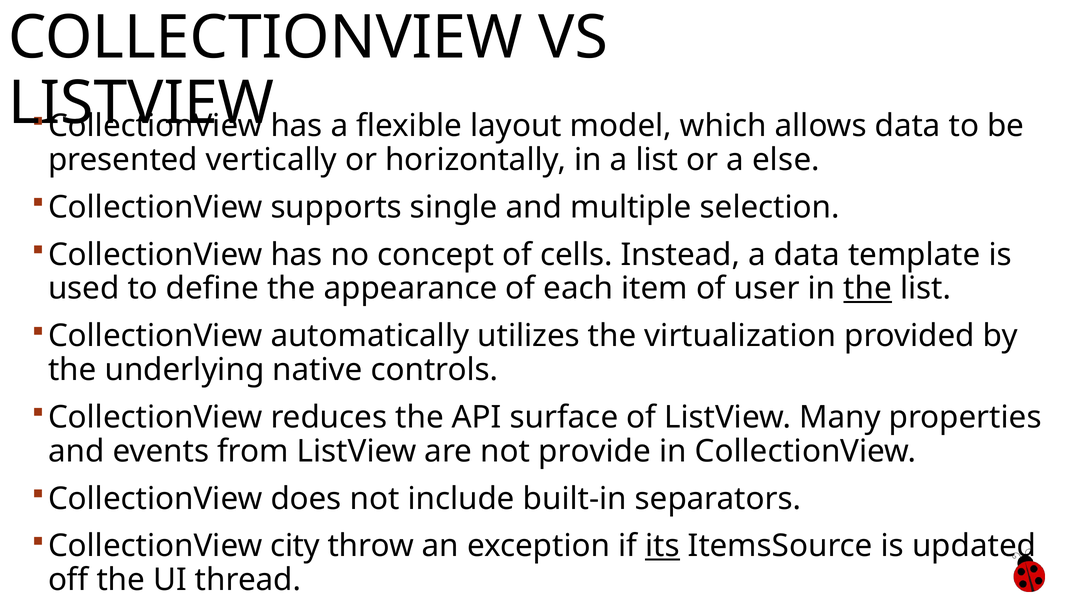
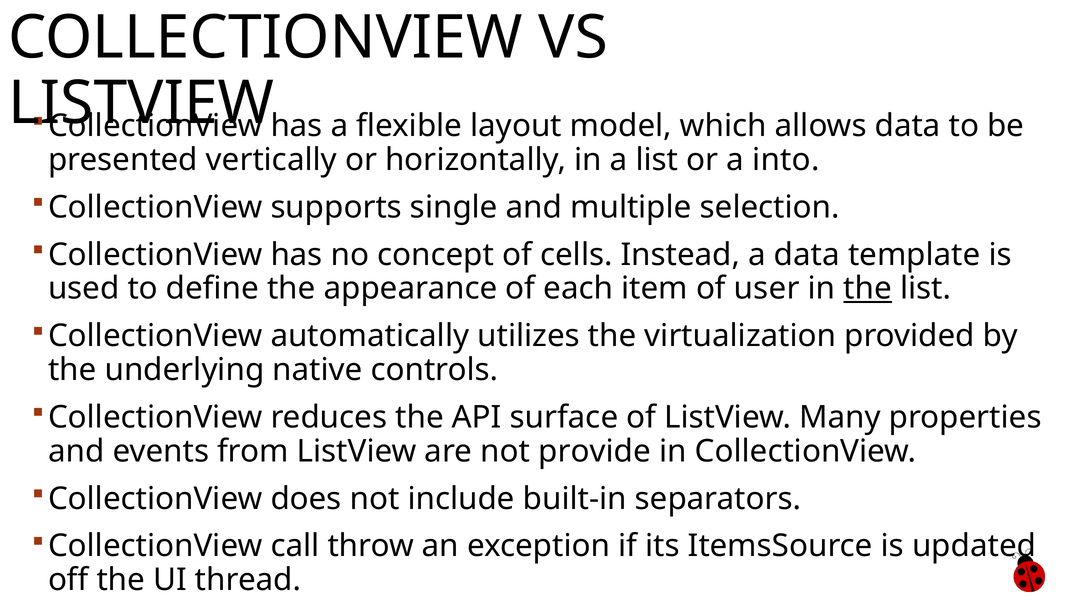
else: else -> into
city: city -> call
its underline: present -> none
